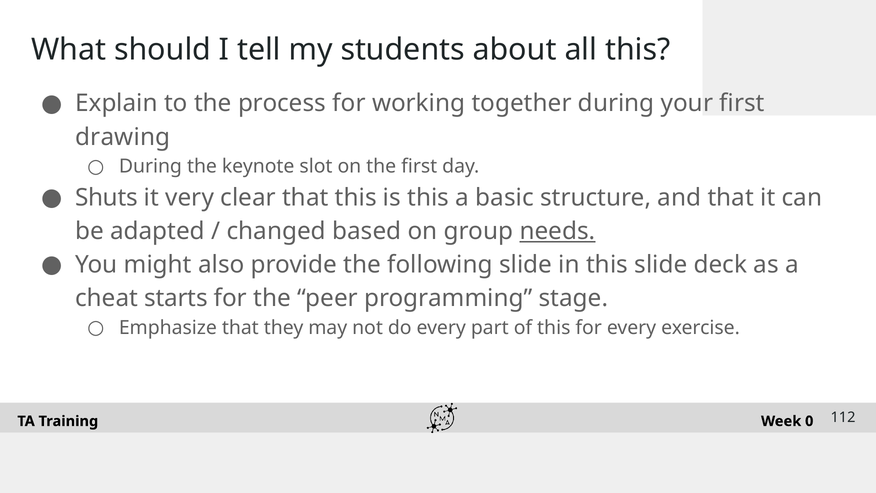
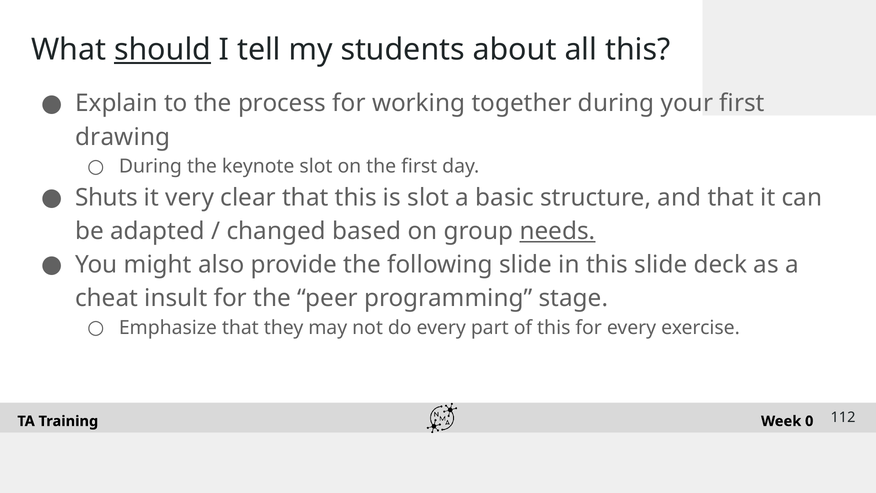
should underline: none -> present
is this: this -> slot
starts: starts -> insult
